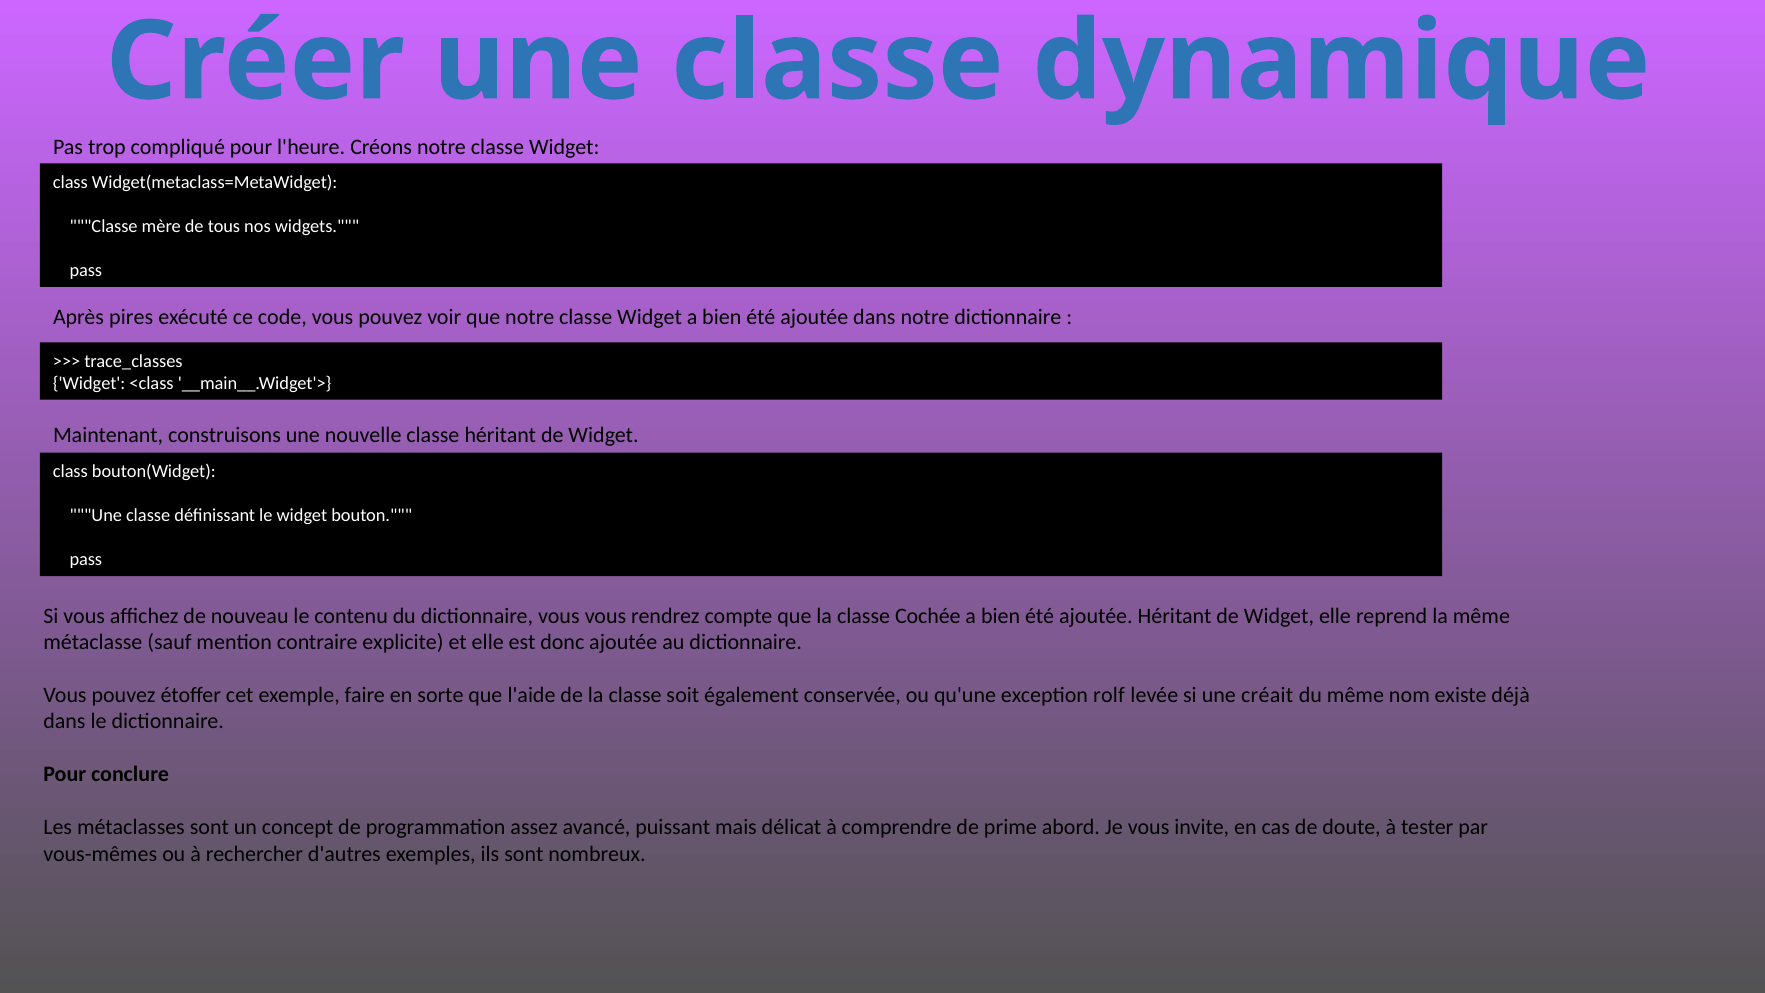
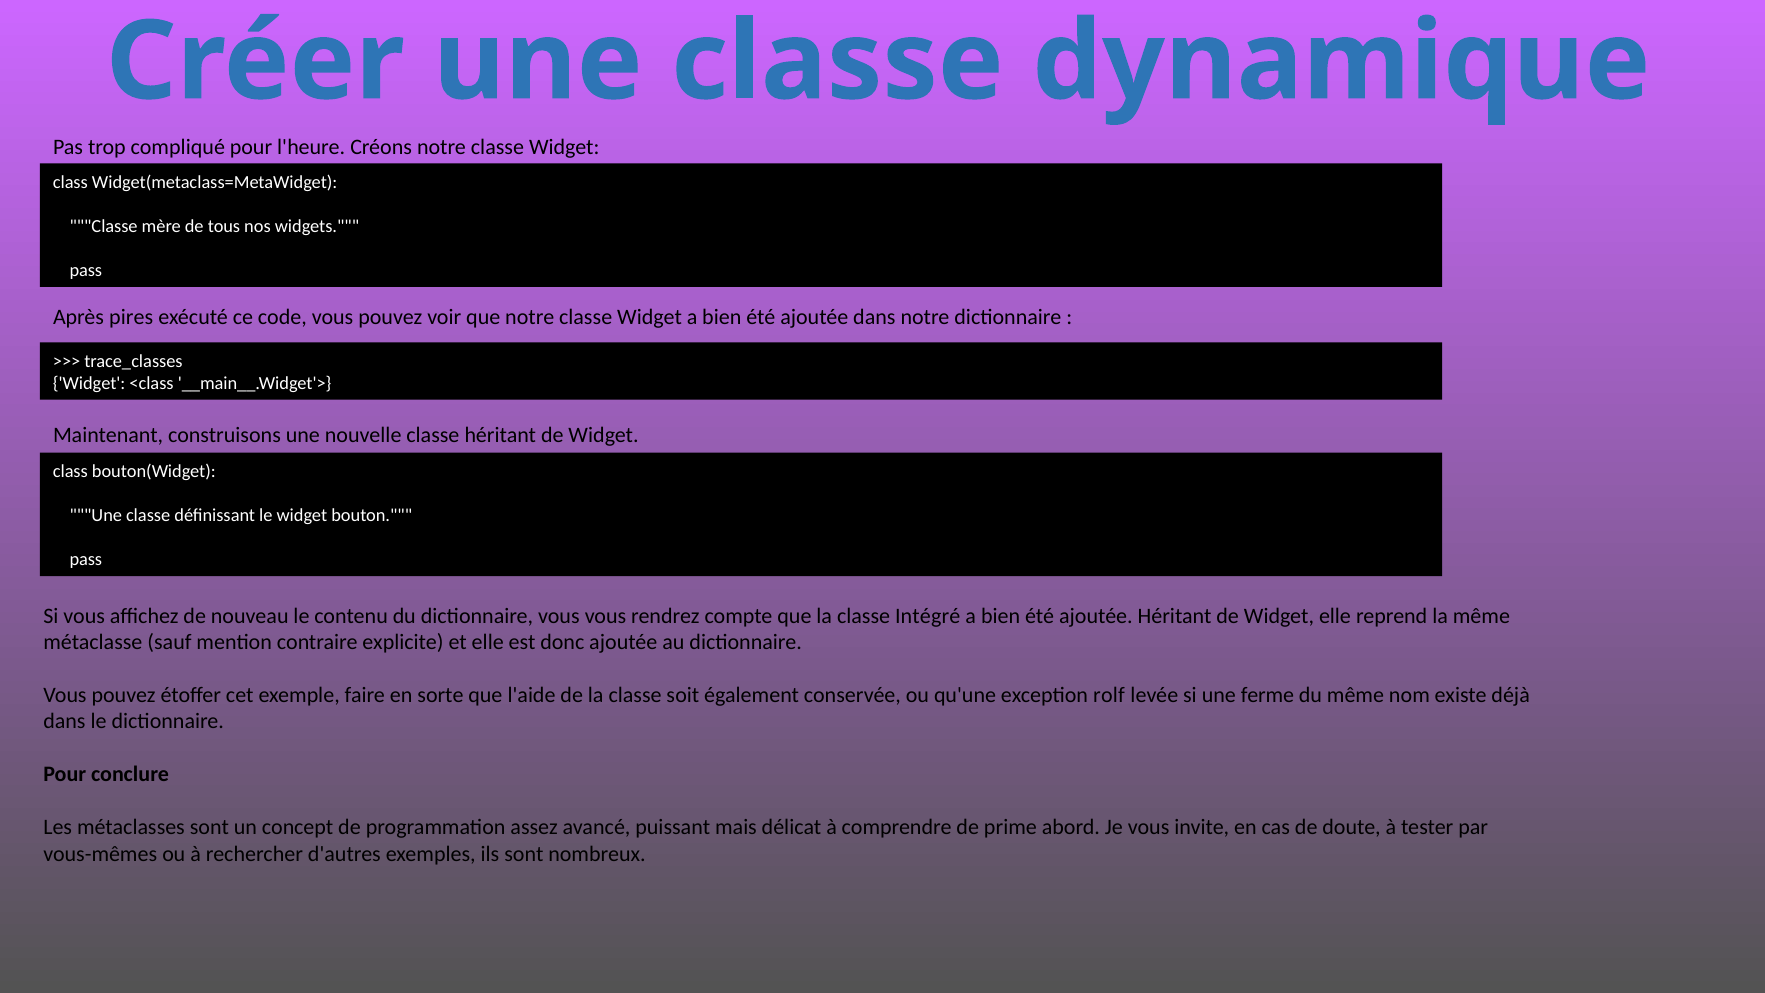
Cochée: Cochée -> Intégré
créait: créait -> ferme
